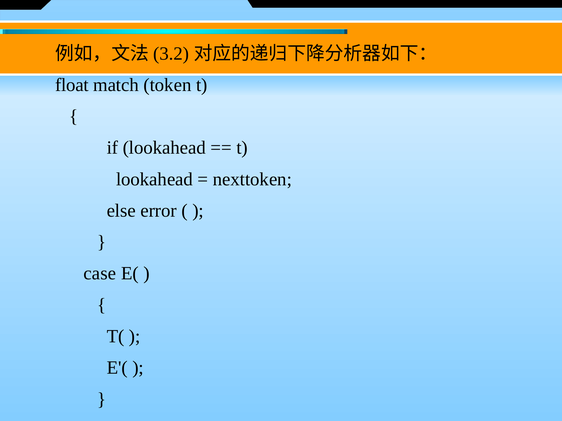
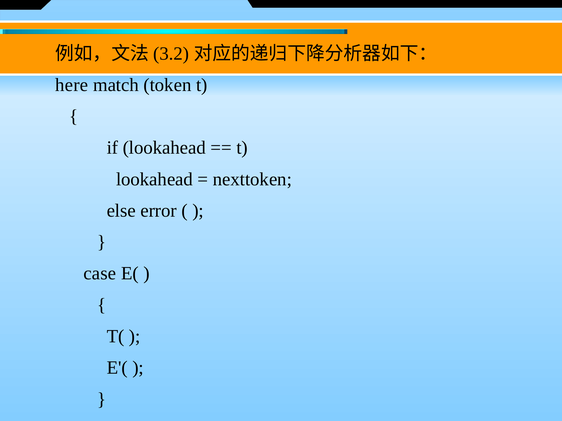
float: float -> here
